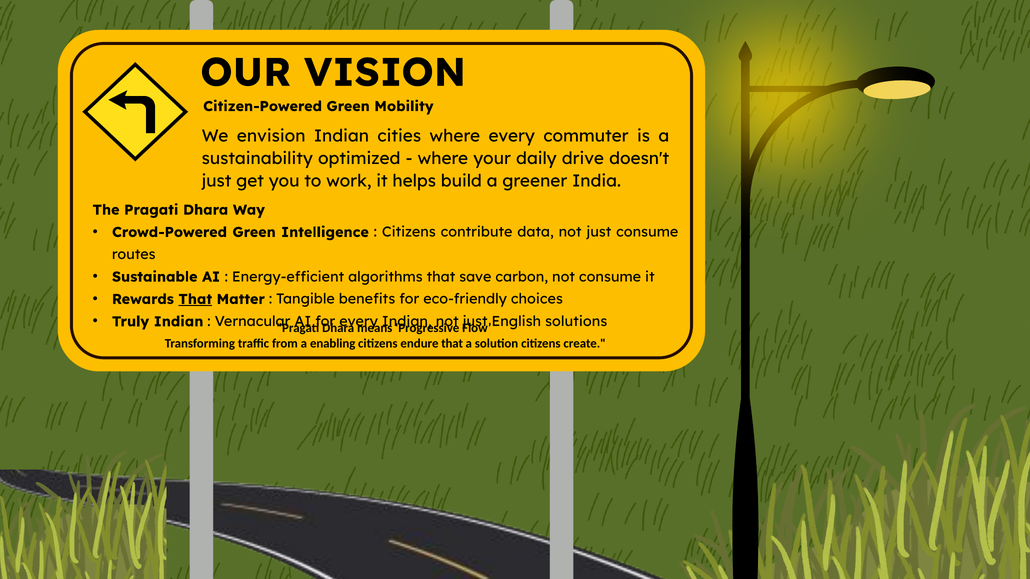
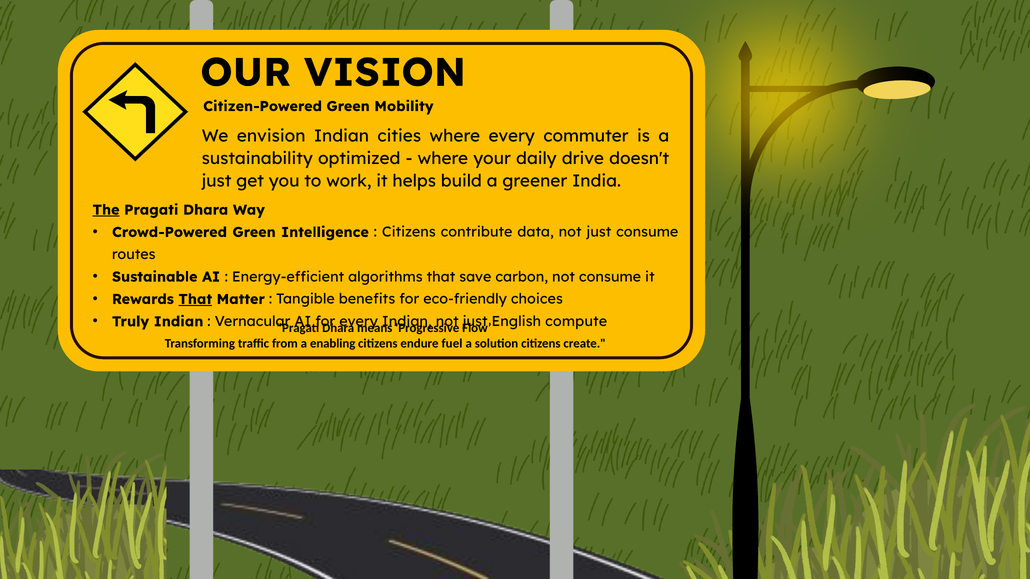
The underline: none -> present
solutions: solutions -> compute
endure that: that -> fuel
